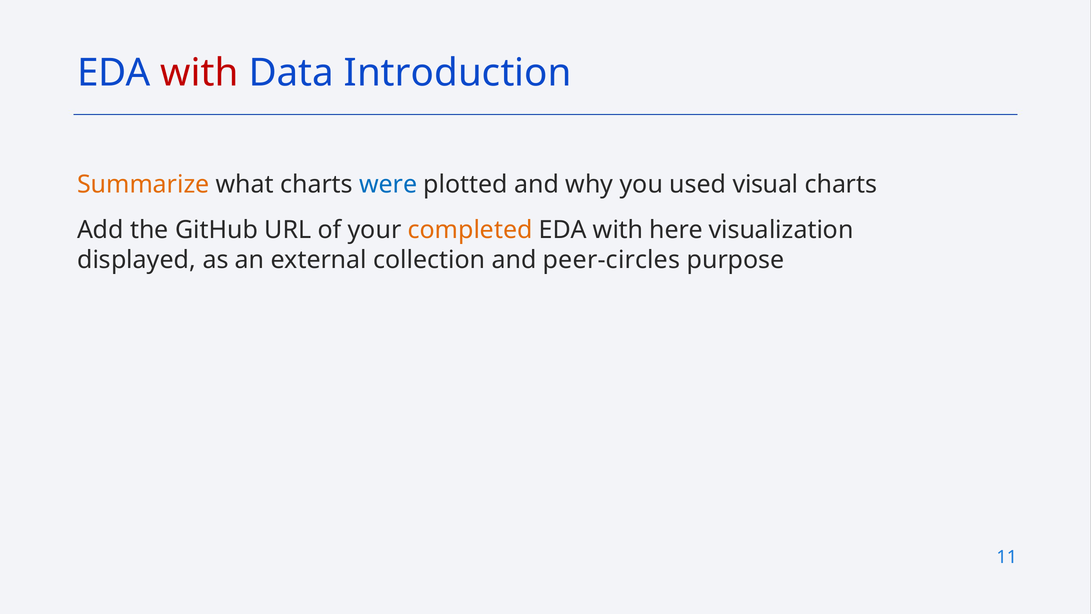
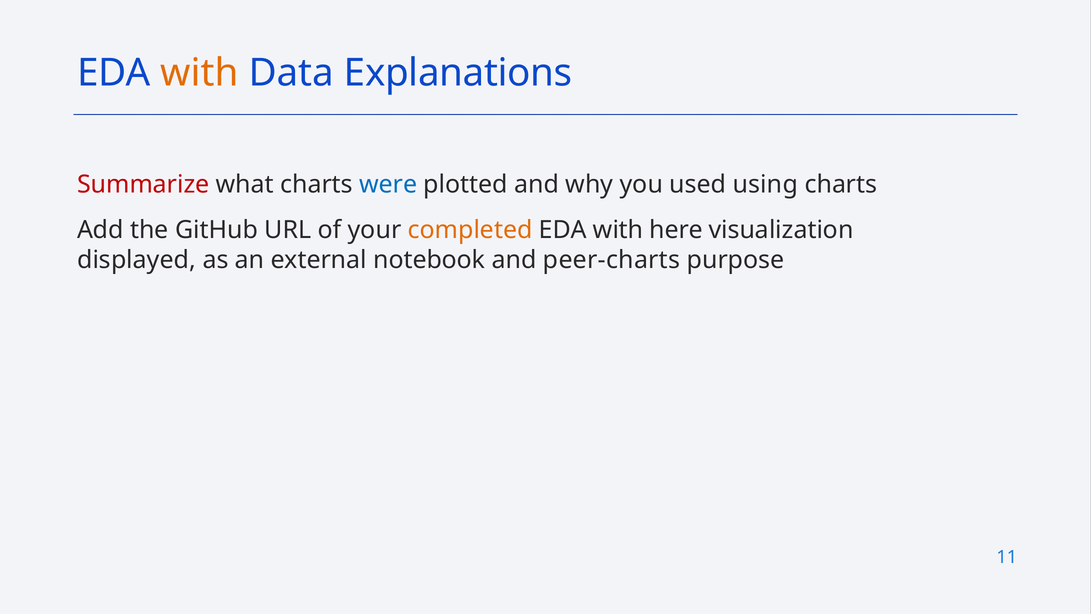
with at (200, 73) colour: red -> orange
Introduction: Introduction -> Explanations
Summarize colour: orange -> red
visual: visual -> using
collection: collection -> notebook
peer-circles: peer-circles -> peer-charts
